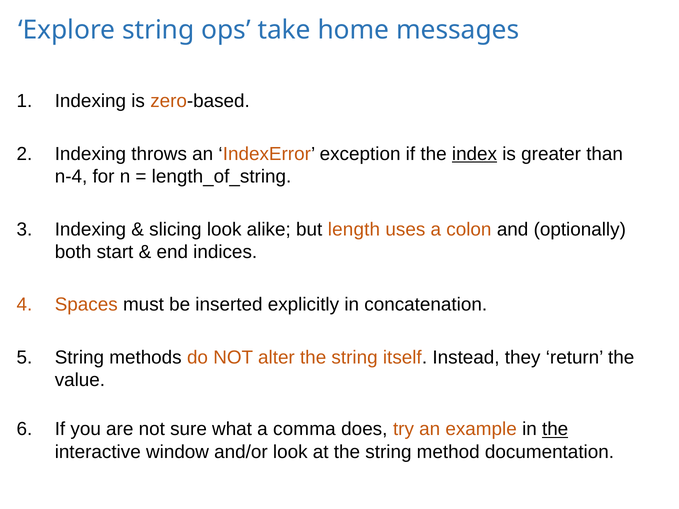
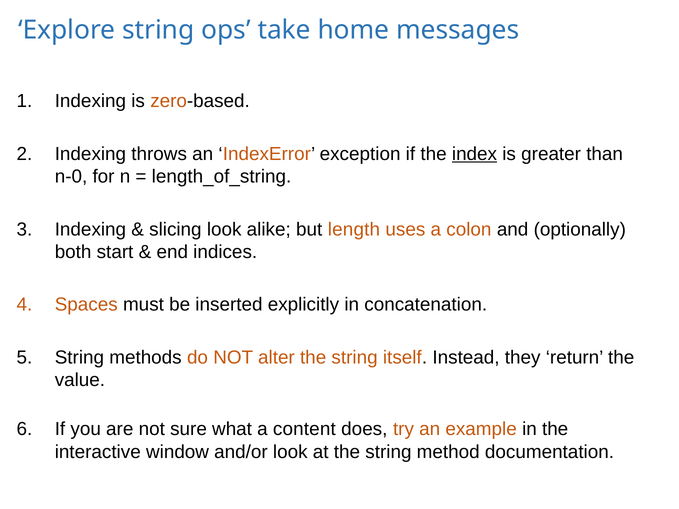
n-4: n-4 -> n-0
comma: comma -> content
the at (555, 429) underline: present -> none
